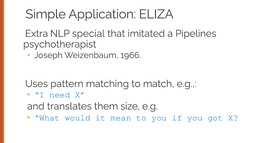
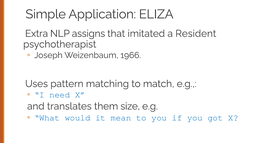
special: special -> assigns
Pipelines: Pipelines -> Resident
